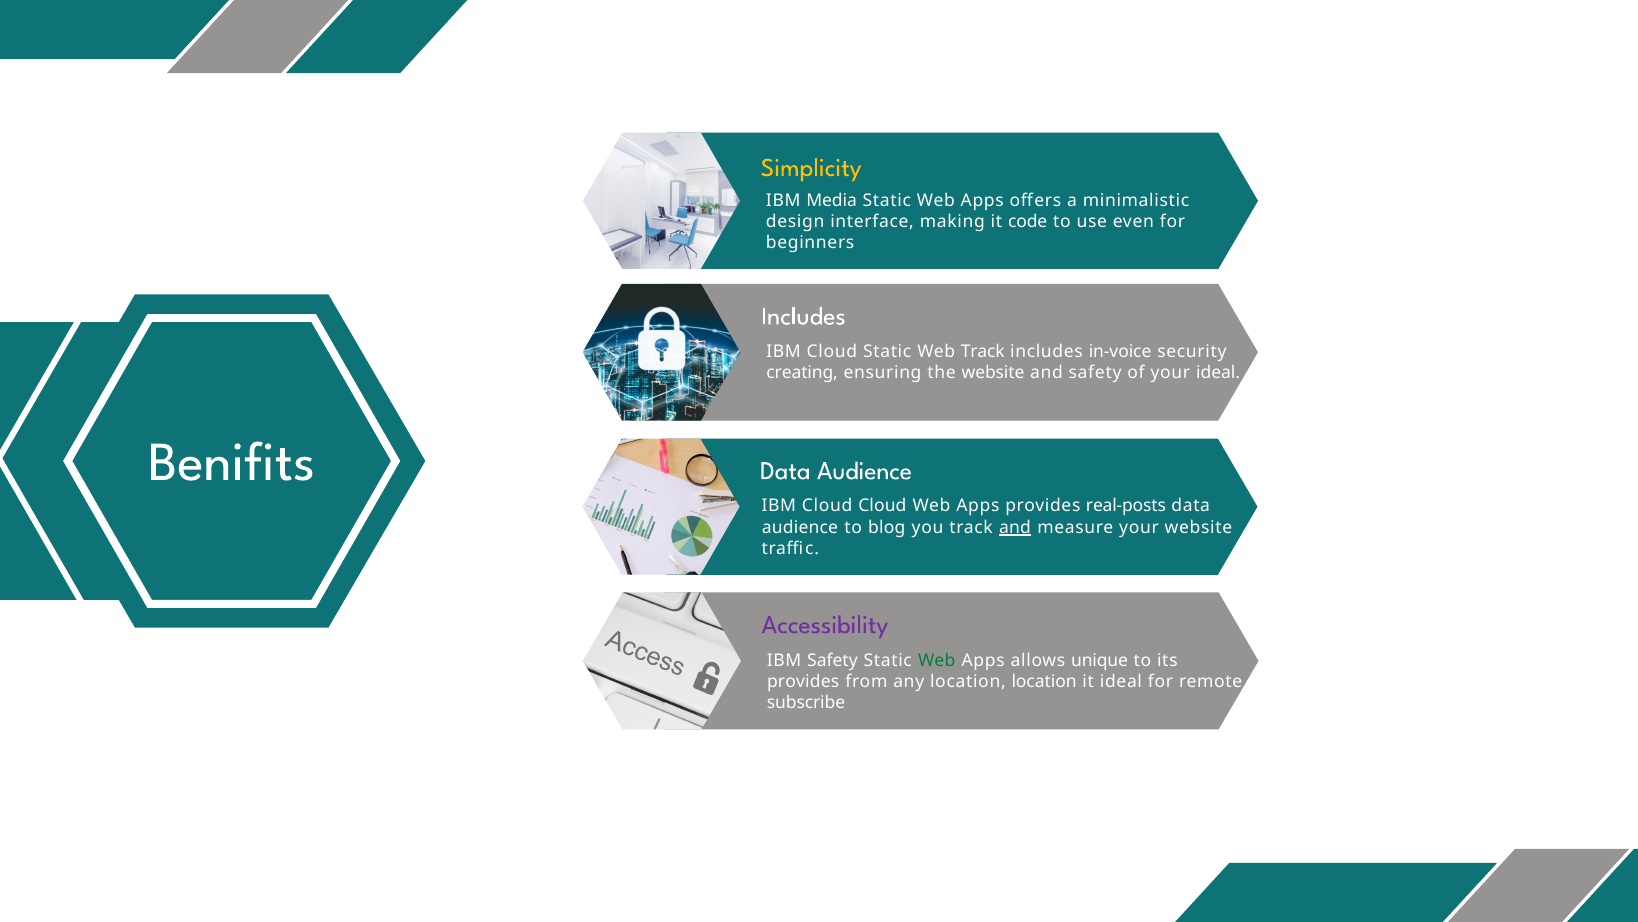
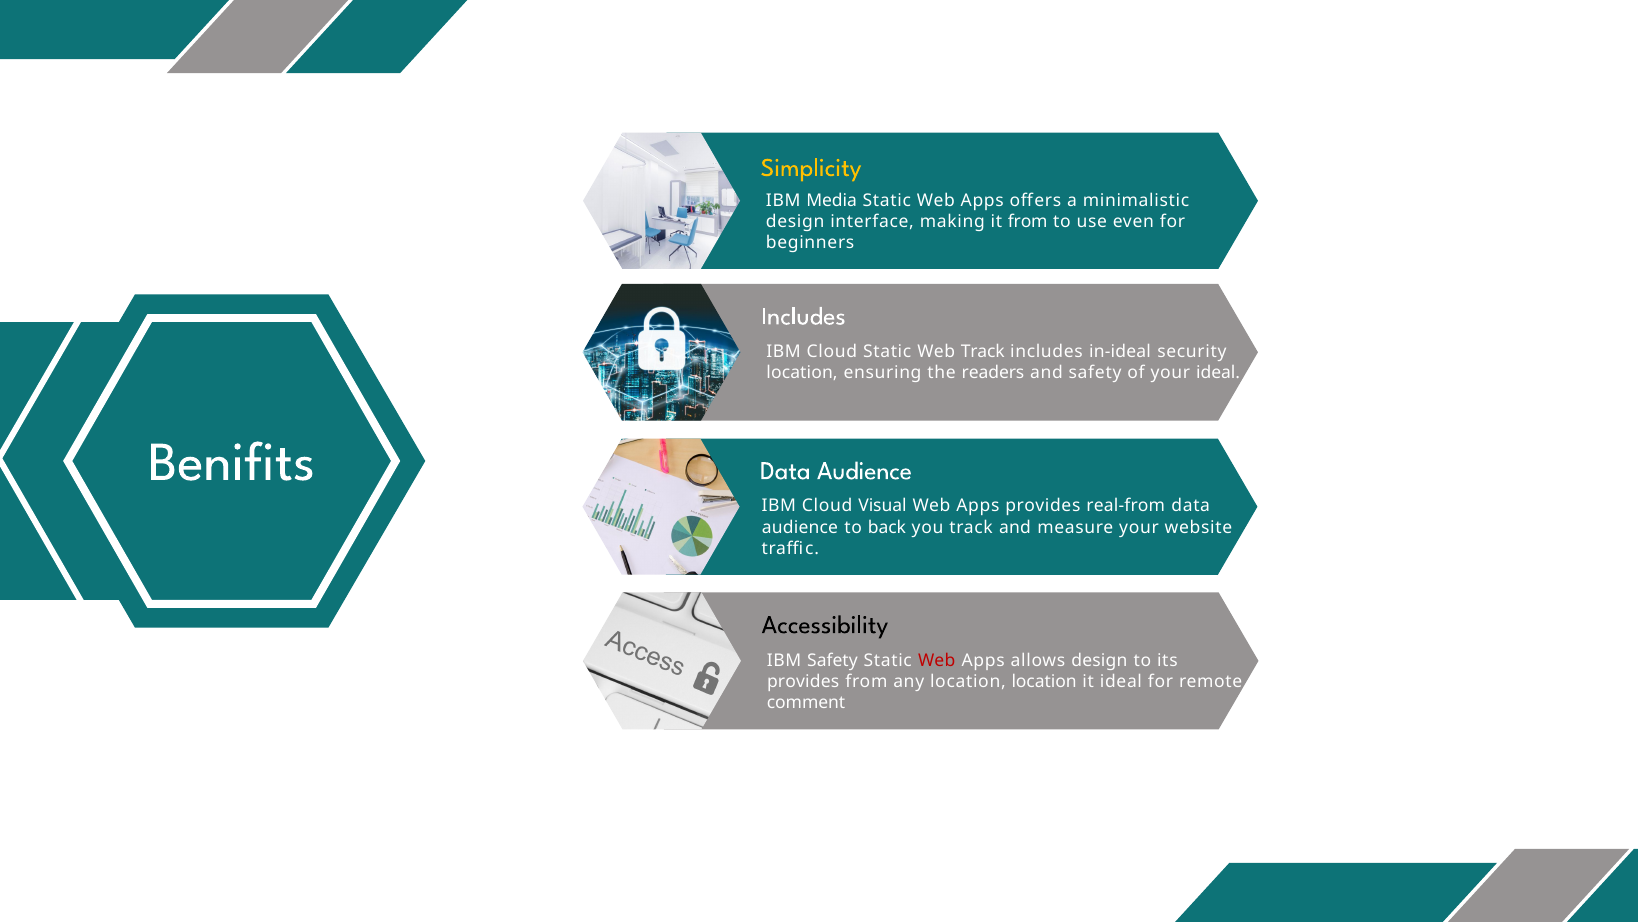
it code: code -> from
in-voice: in-voice -> in-ideal
creating at (802, 373): creating -> location
the website: website -> readers
Cloud Cloud: Cloud -> Visual
real-posts: real-posts -> real-from
blog: blog -> back
and at (1015, 527) underline: present -> none
Accessibility colour: purple -> black
Web at (937, 660) colour: green -> red
allows unique: unique -> design
subscribe: subscribe -> comment
